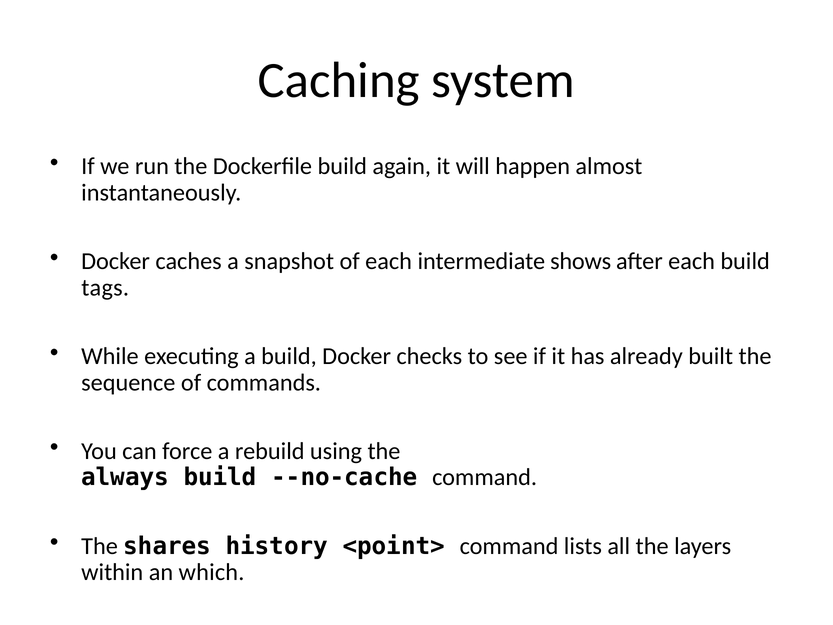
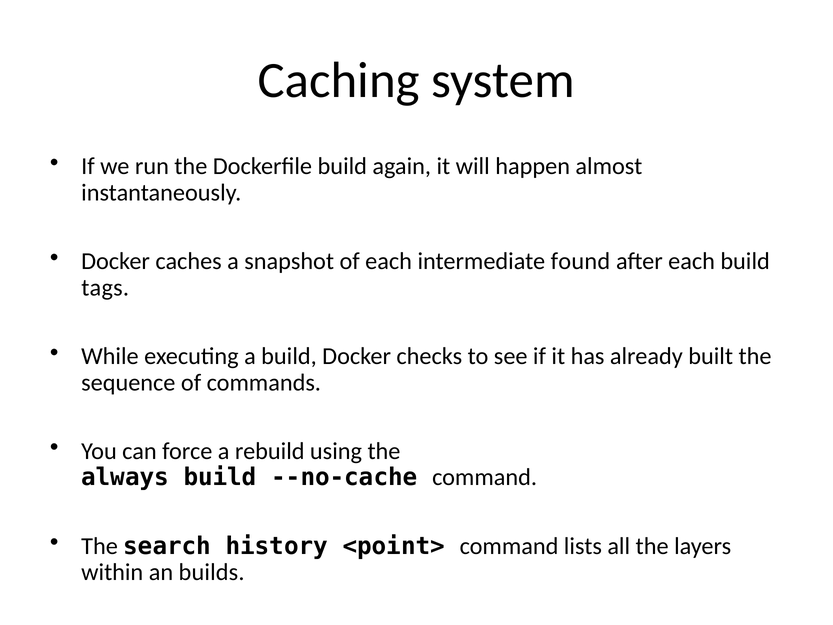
shows: shows -> found
shares: shares -> search
which: which -> builds
